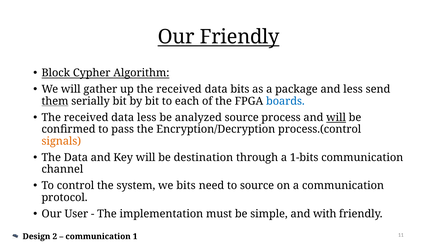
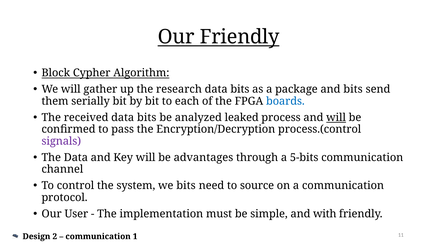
up the received: received -> research
and less: less -> bits
them underline: present -> none
received data less: less -> bits
analyzed source: source -> leaked
signals colour: orange -> purple
destination: destination -> advantages
1-bits: 1-bits -> 5-bits
